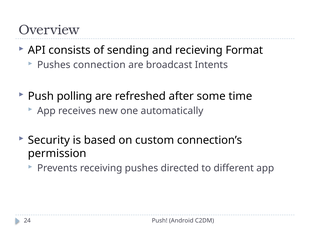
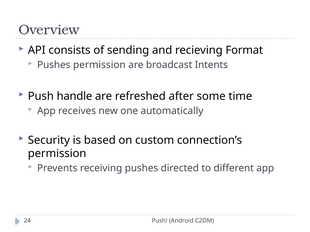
Pushes connection: connection -> permission
polling: polling -> handle
